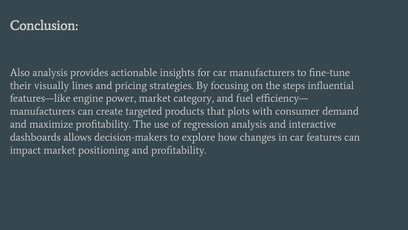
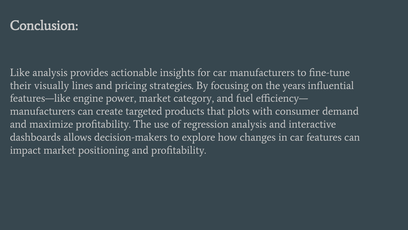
Also: Also -> Like
steps: steps -> years
